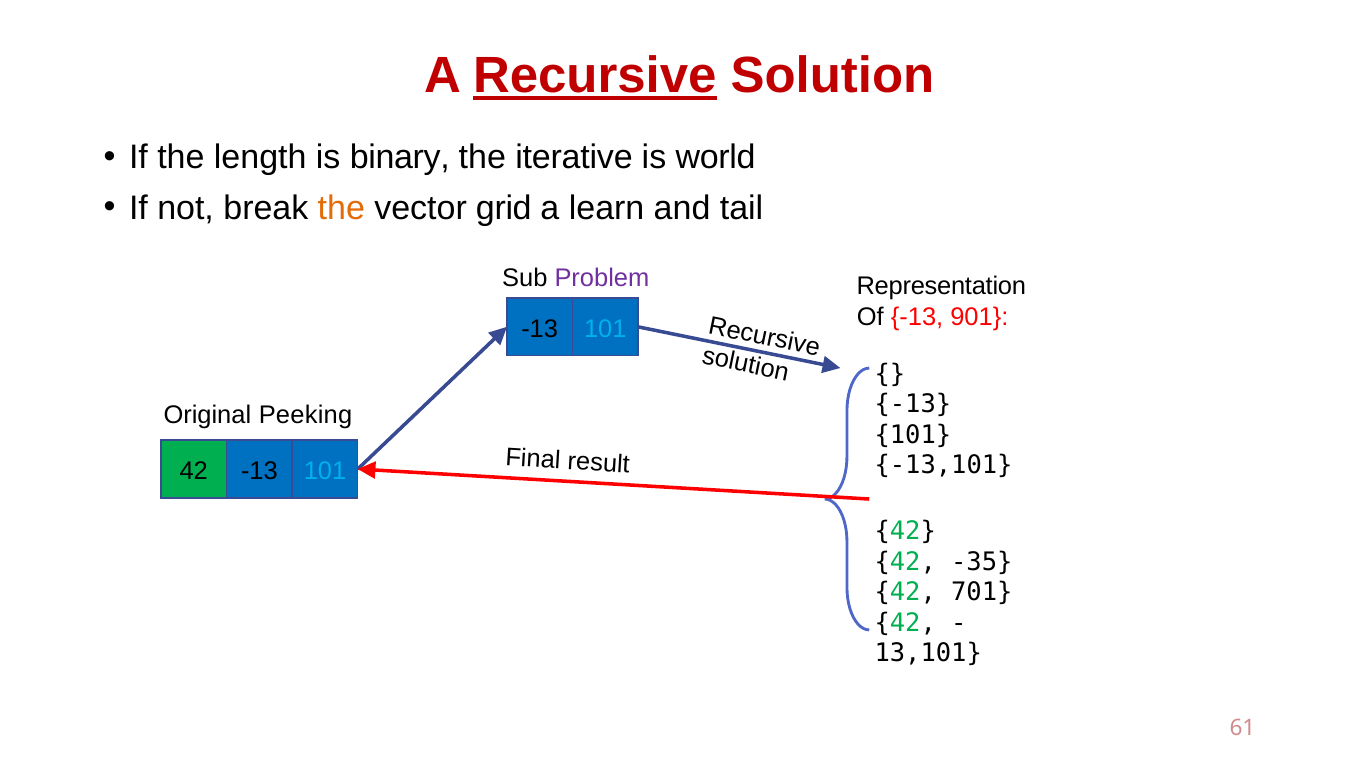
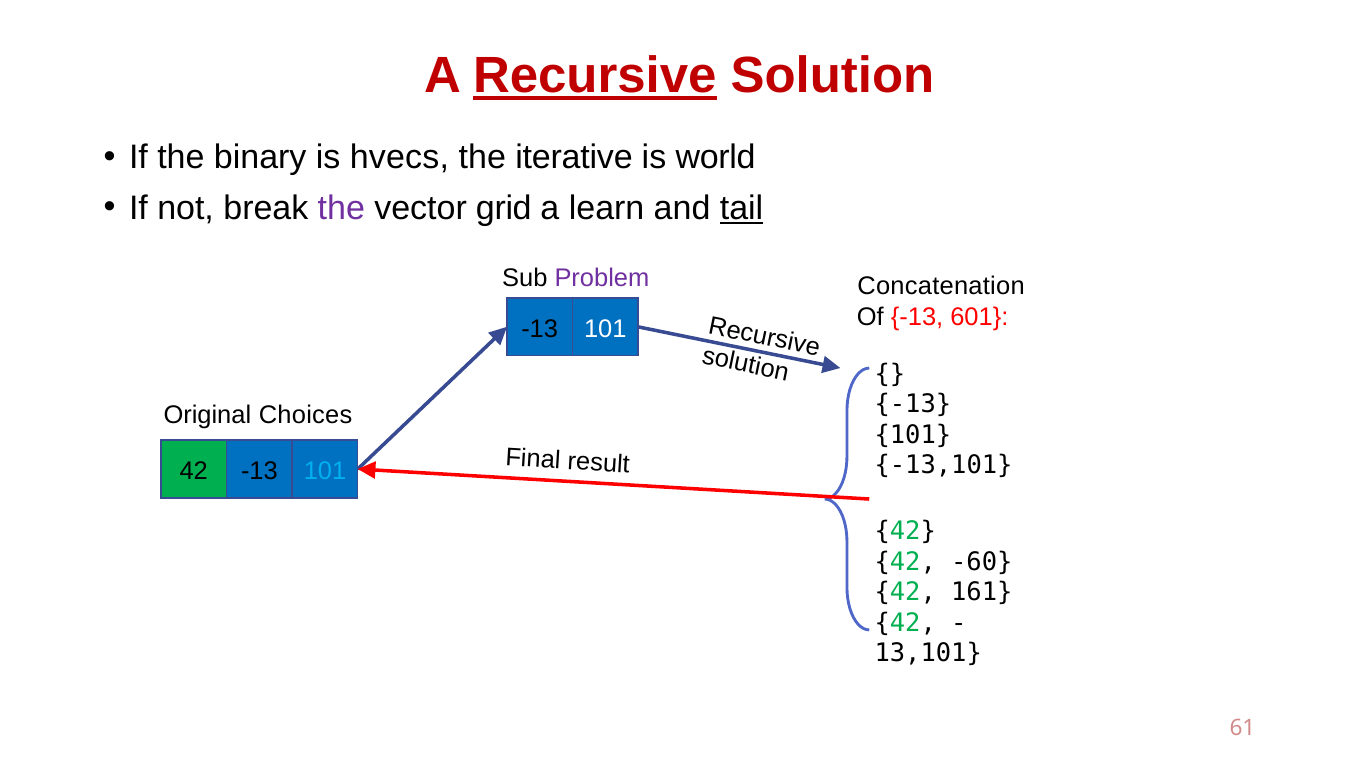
length: length -> binary
binary: binary -> hvecs
the at (341, 208) colour: orange -> purple
tail underline: none -> present
Representation: Representation -> Concatenation
901: 901 -> 601
101 at (605, 329) colour: light blue -> white
Peeking: Peeking -> Choices
-35: -35 -> -60
701: 701 -> 161
